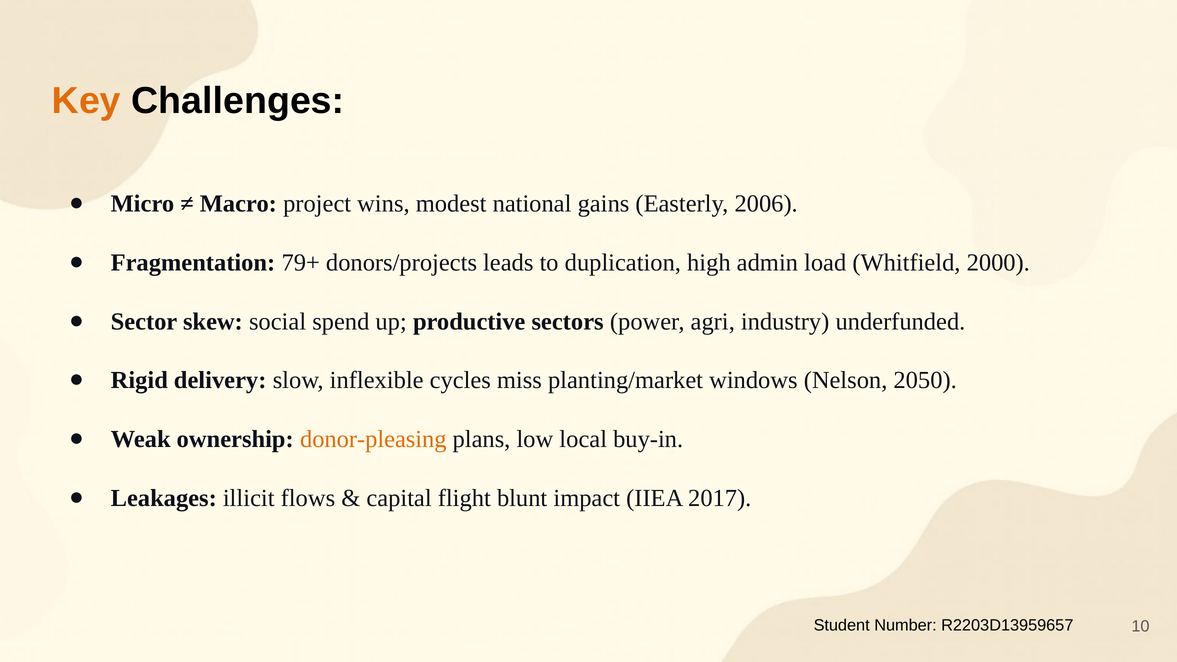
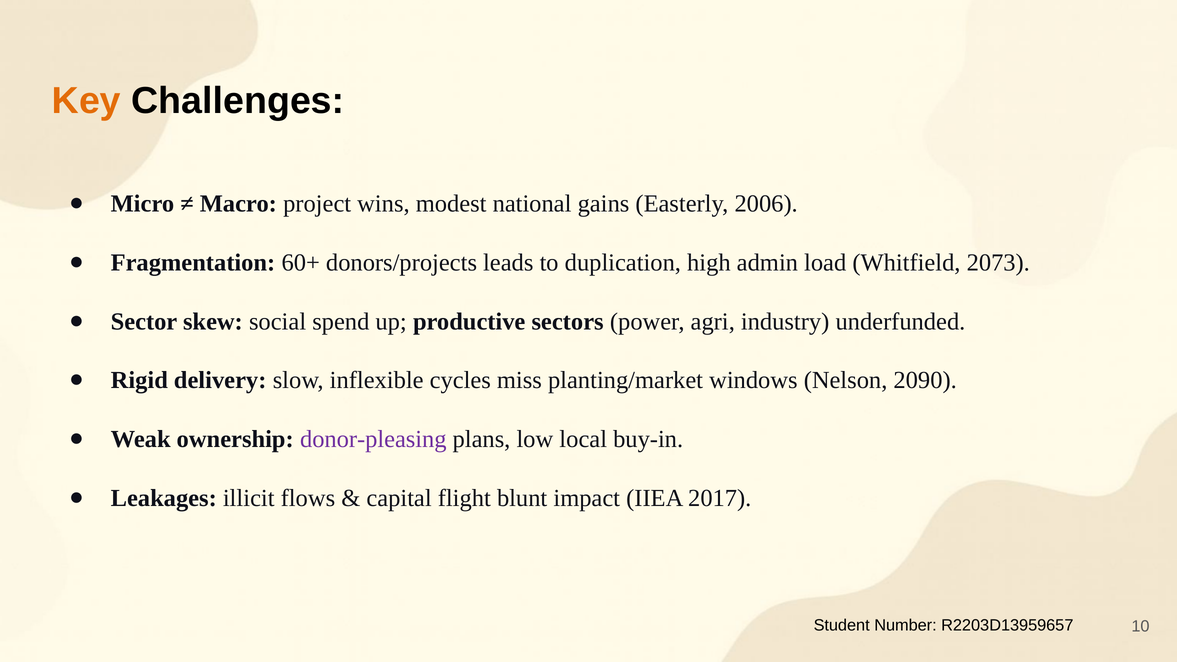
79+: 79+ -> 60+
2000: 2000 -> 2073
2050: 2050 -> 2090
donor-pleasing colour: orange -> purple
